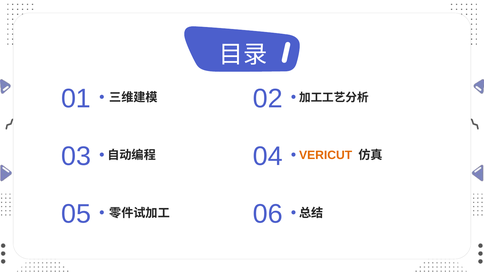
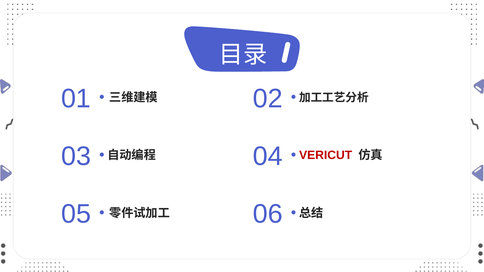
VERICUT colour: orange -> red
